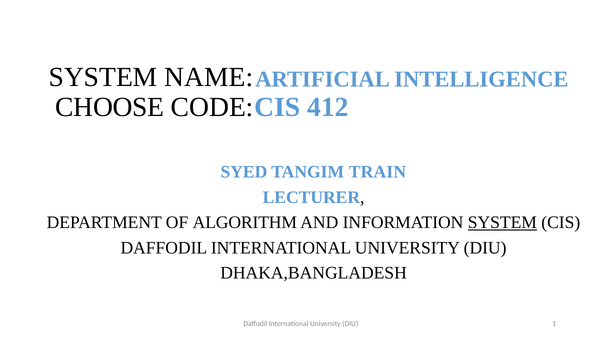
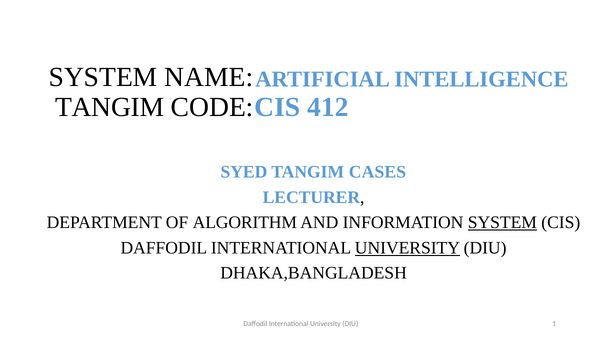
CHOOSE at (110, 107): CHOOSE -> TANGIM
TRAIN: TRAIN -> CASES
UNIVERSITY at (407, 248) underline: none -> present
